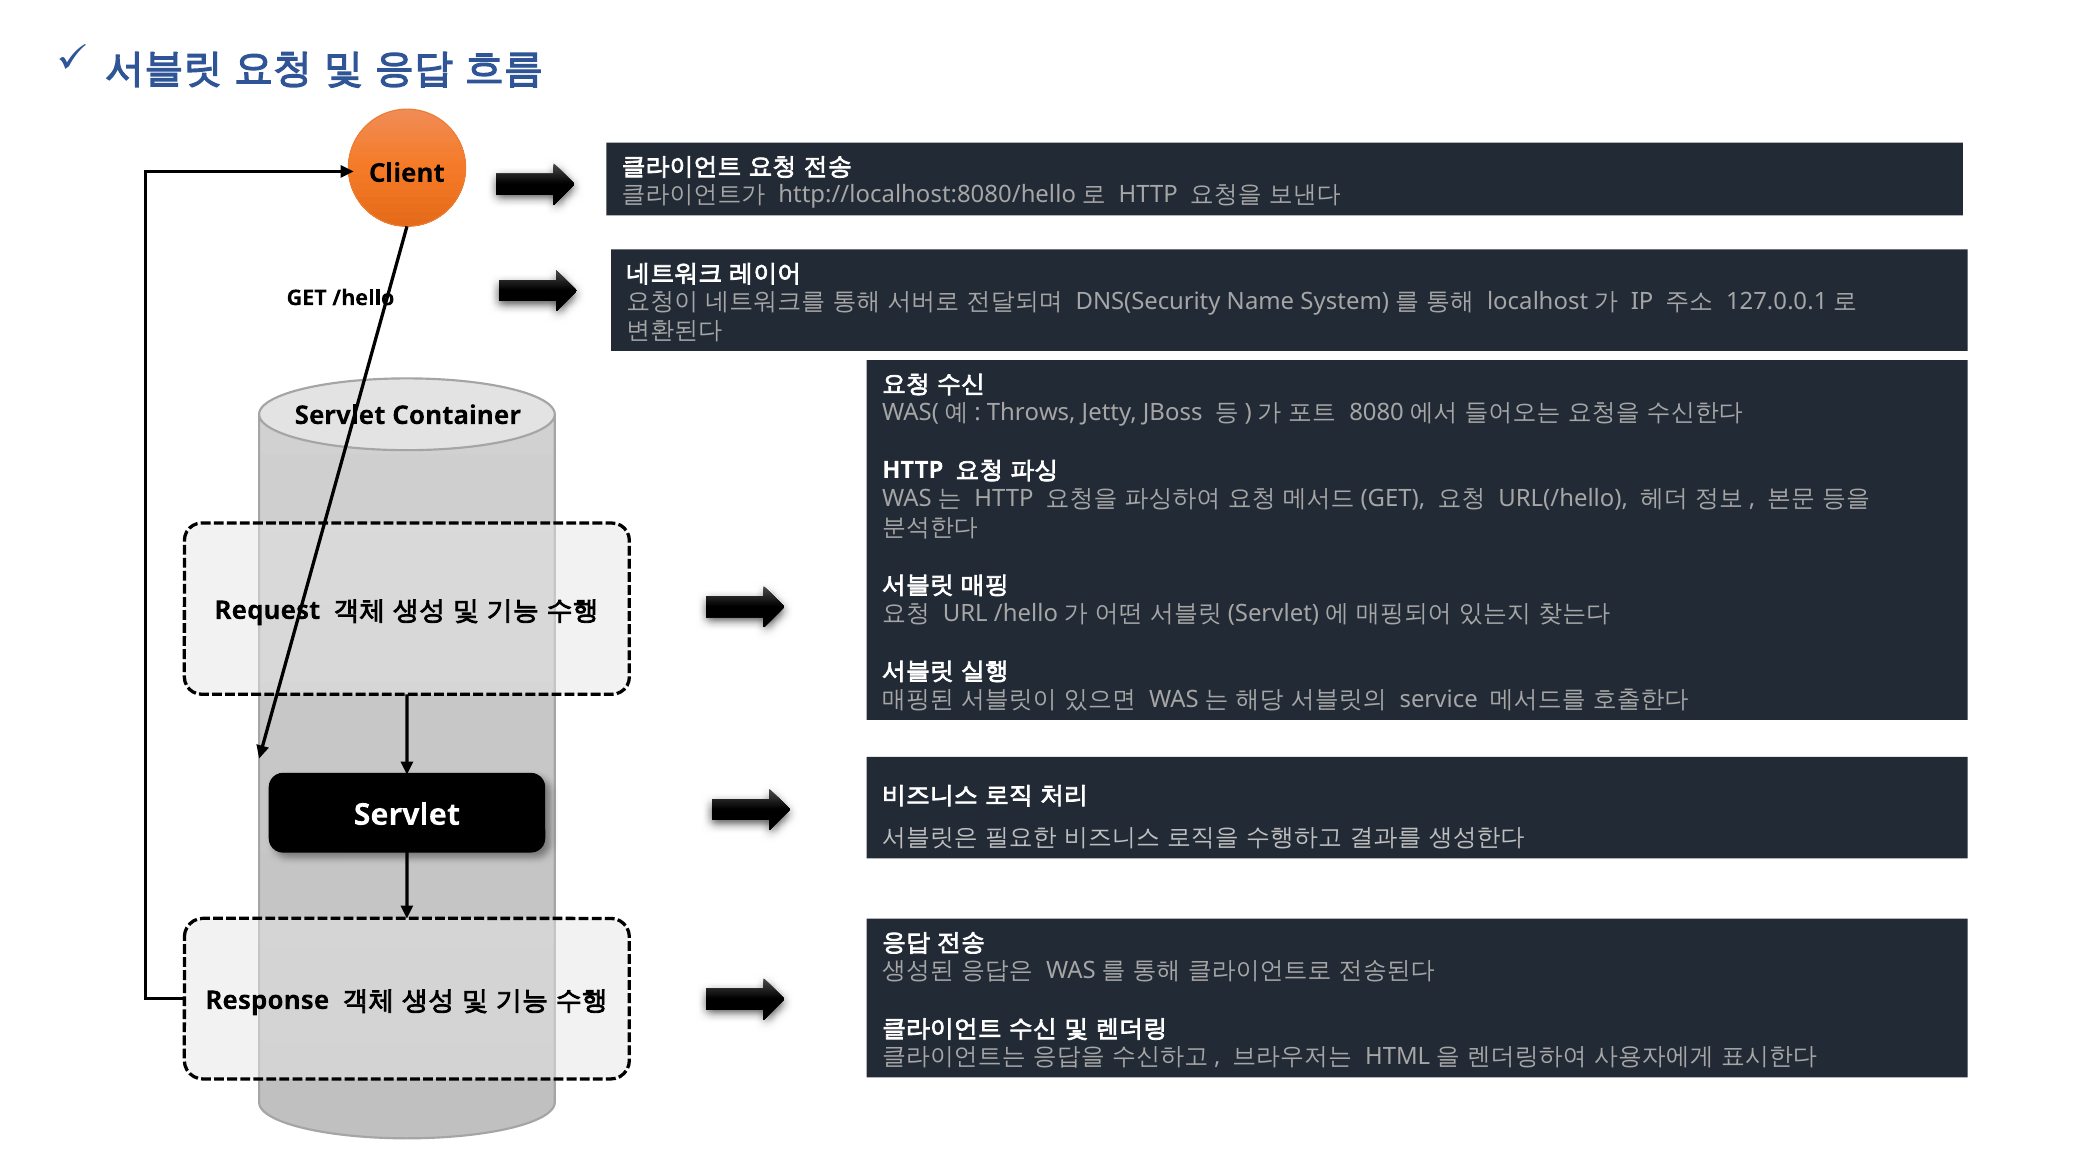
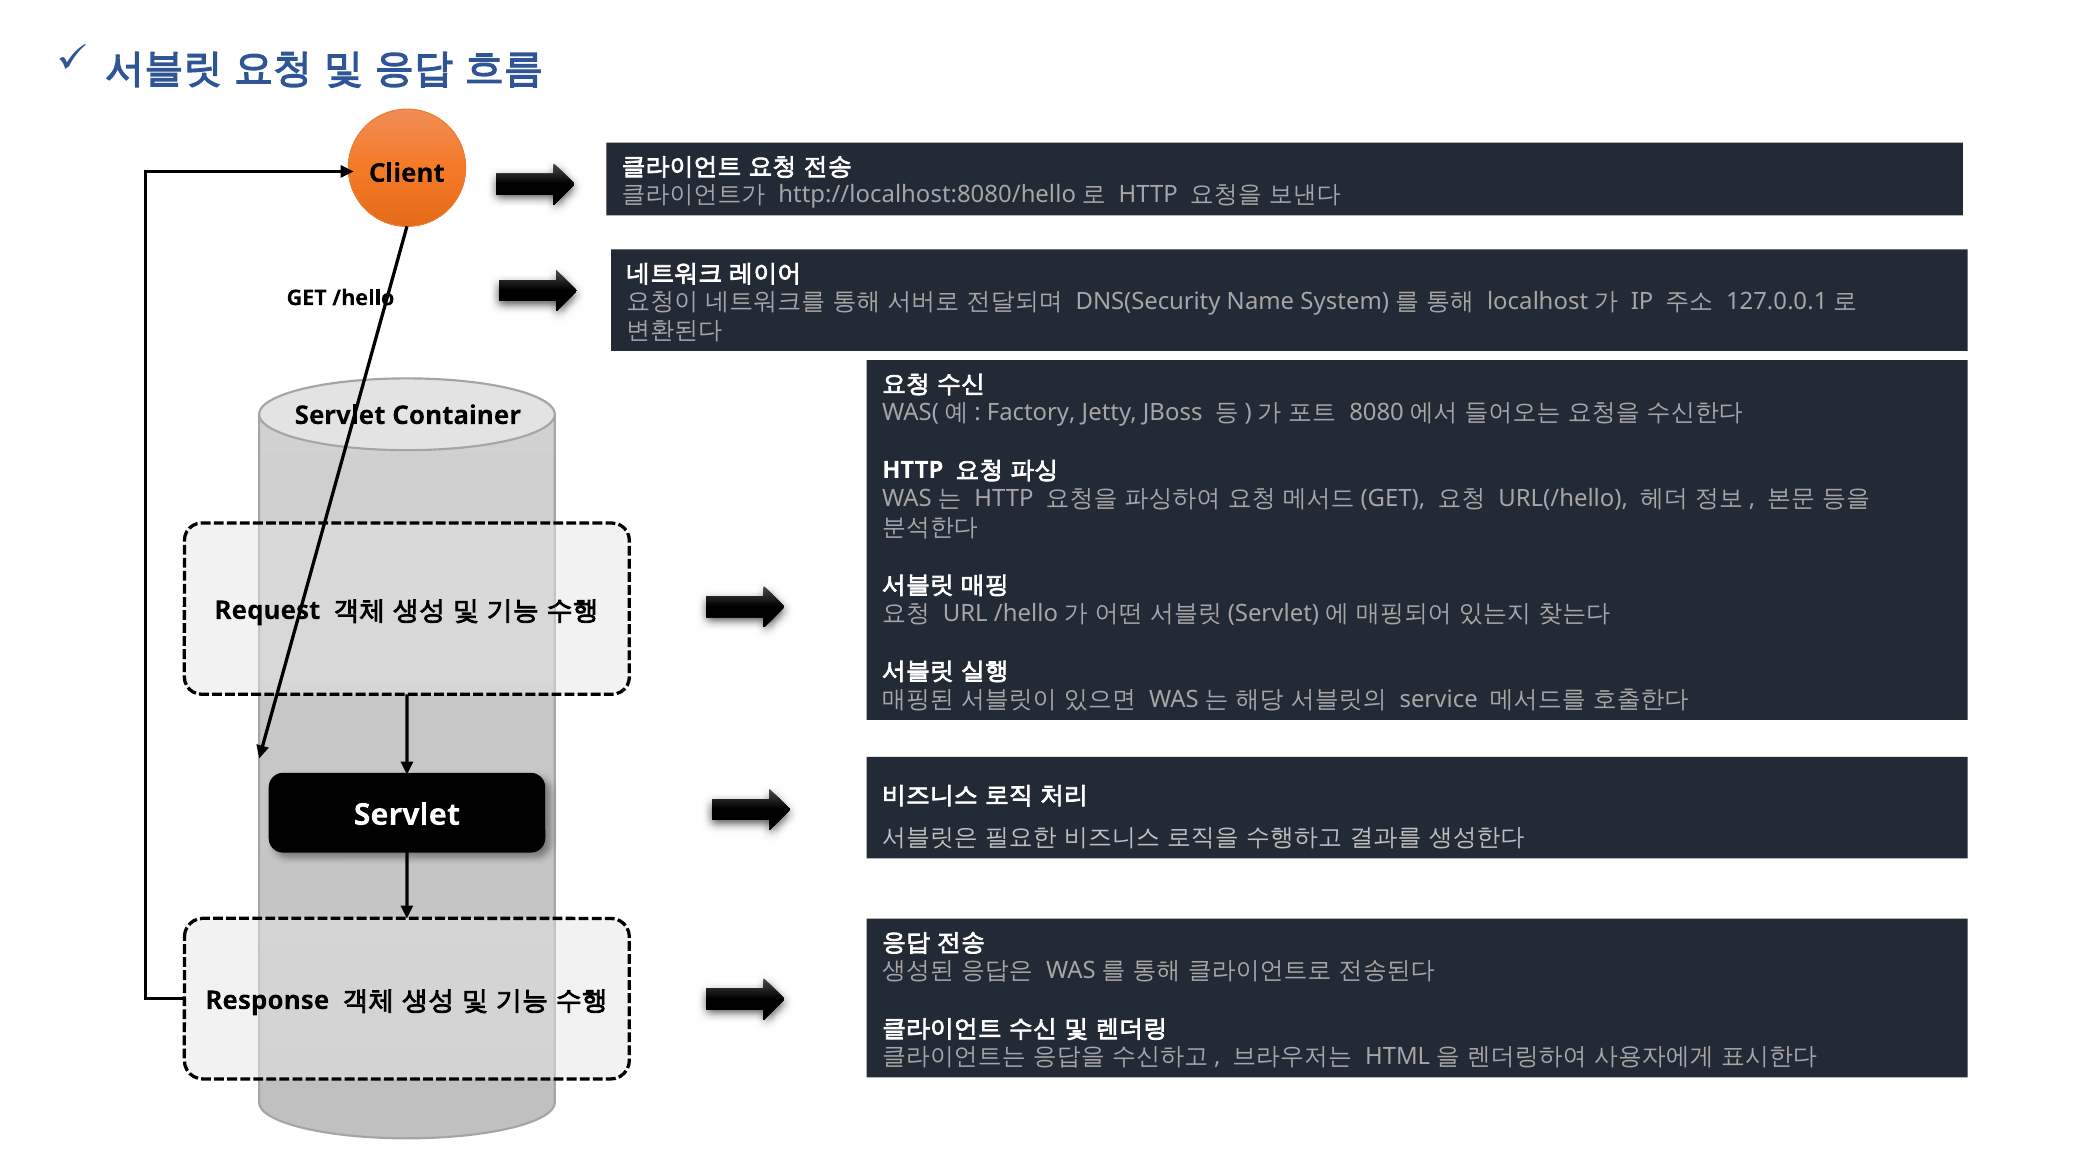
Throws: Throws -> Factory
